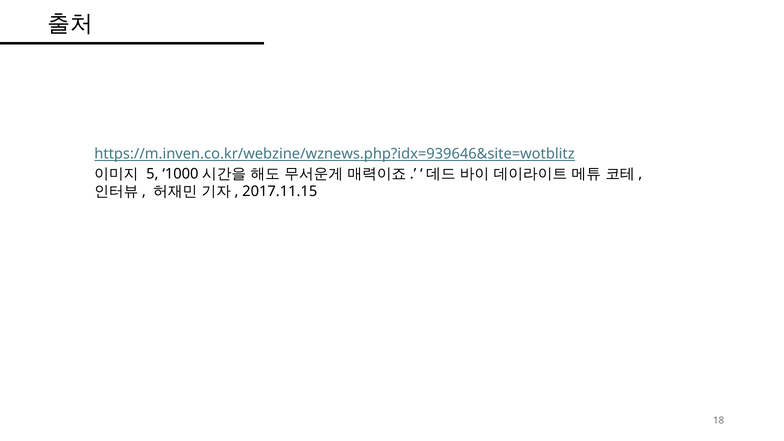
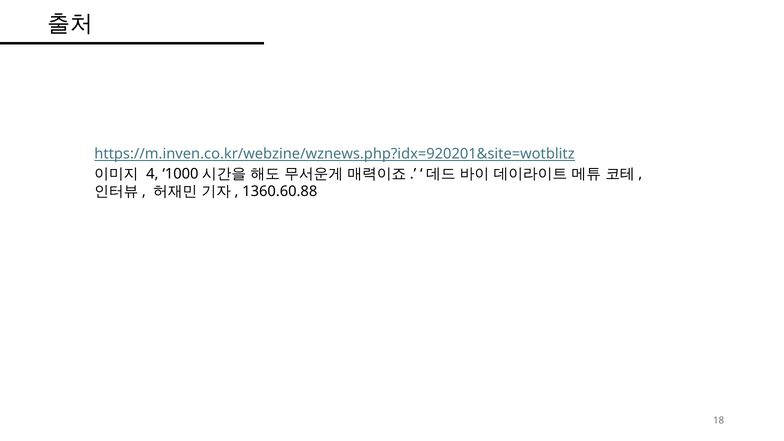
https://m.inven.co.kr/webzine/wznews.php?idx=939646&site=wotblitz: https://m.inven.co.kr/webzine/wznews.php?idx=939646&site=wotblitz -> https://m.inven.co.kr/webzine/wznews.php?idx=920201&site=wotblitz
5: 5 -> 4
2017.11.15: 2017.11.15 -> 1360.60.88
